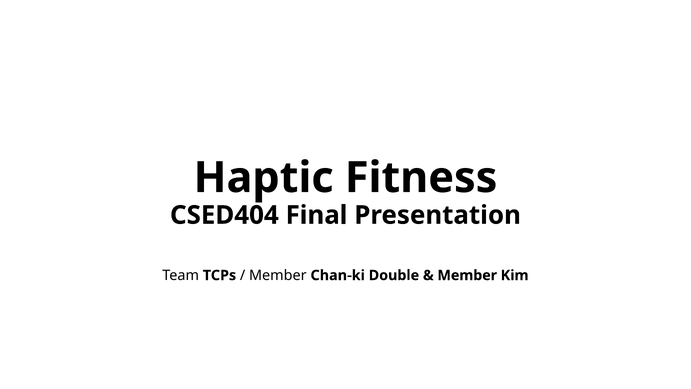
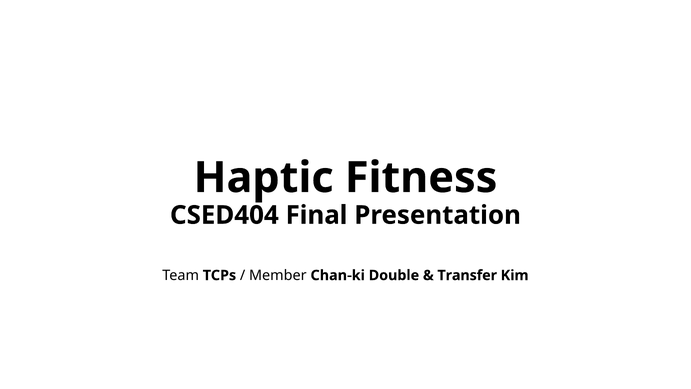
Member at (467, 275): Member -> Transfer
